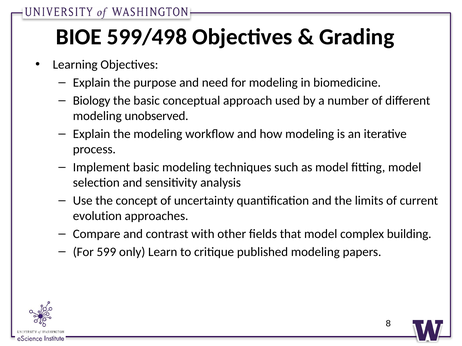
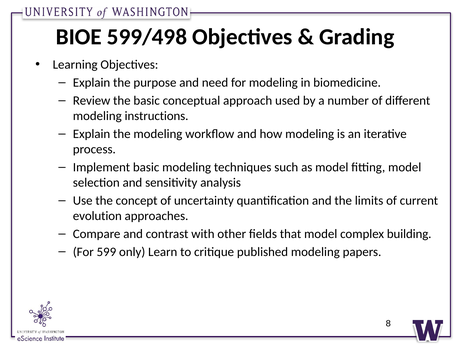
Biology: Biology -> Review
unobserved: unobserved -> instructions
